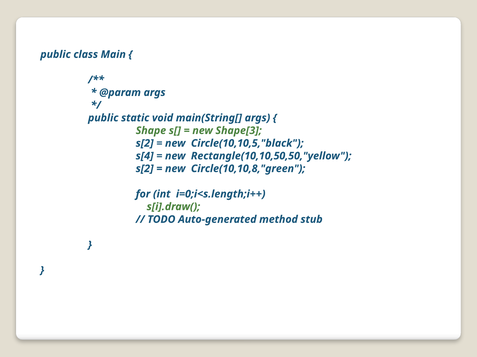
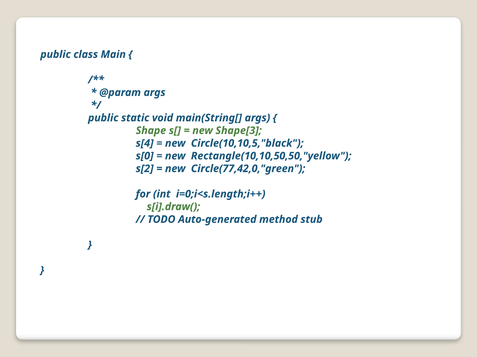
s[2 at (145, 144): s[2 -> s[4
s[4: s[4 -> s[0
Circle(10,10,8,"green: Circle(10,10,8,"green -> Circle(77,42,0,"green
